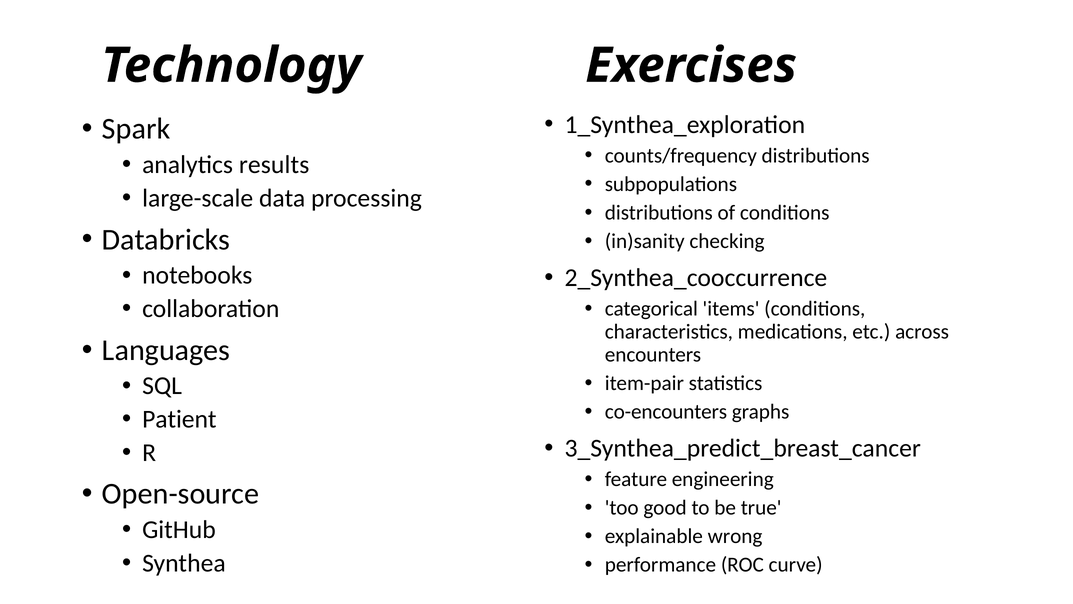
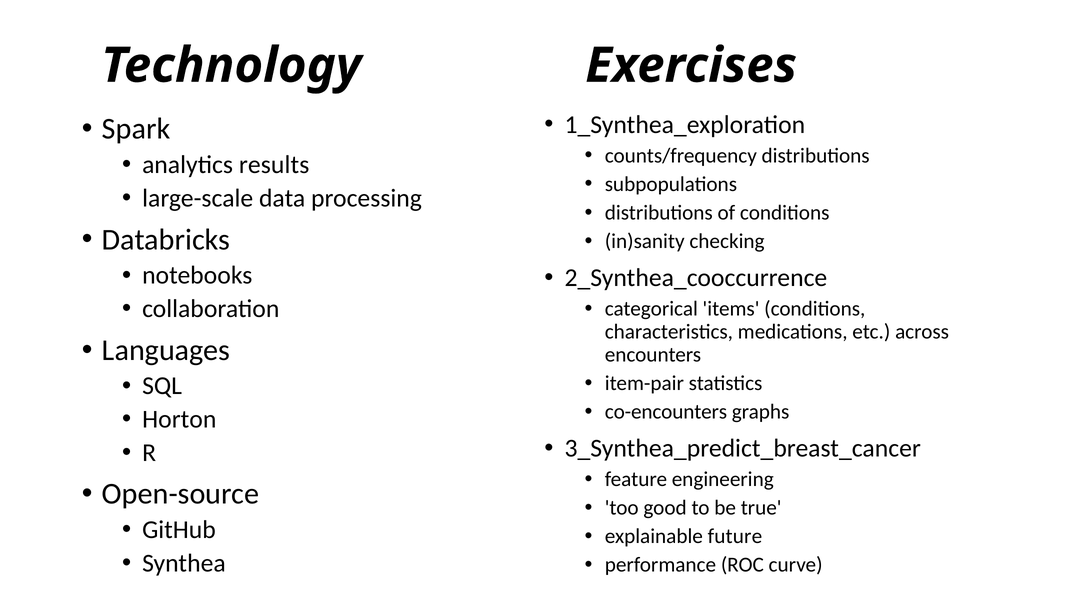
Patient: Patient -> Horton
wrong: wrong -> future
